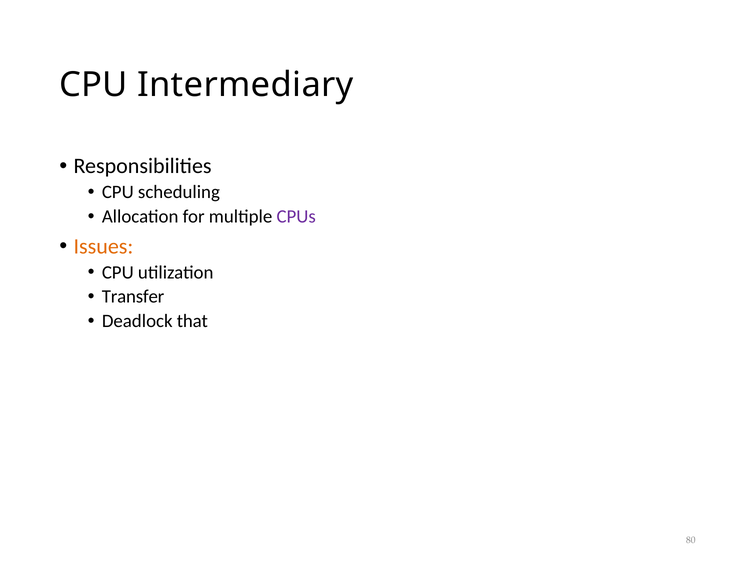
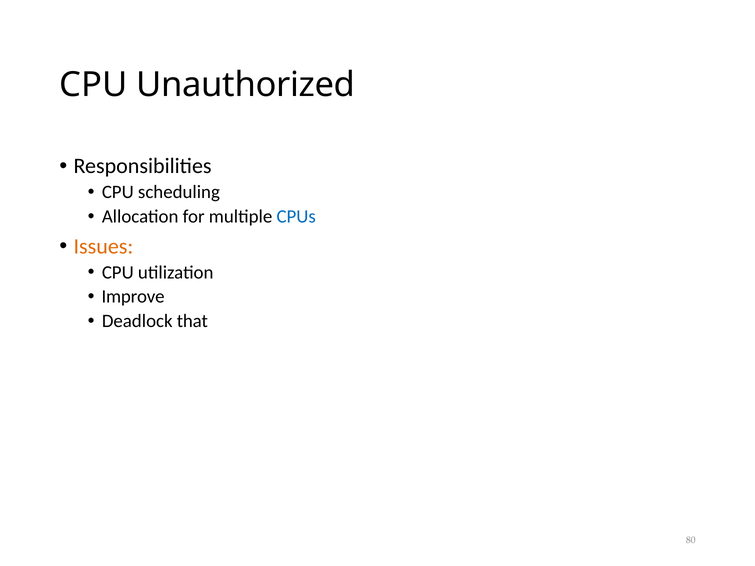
Intermediary: Intermediary -> Unauthorized
CPUs colour: purple -> blue
Transfer: Transfer -> Improve
